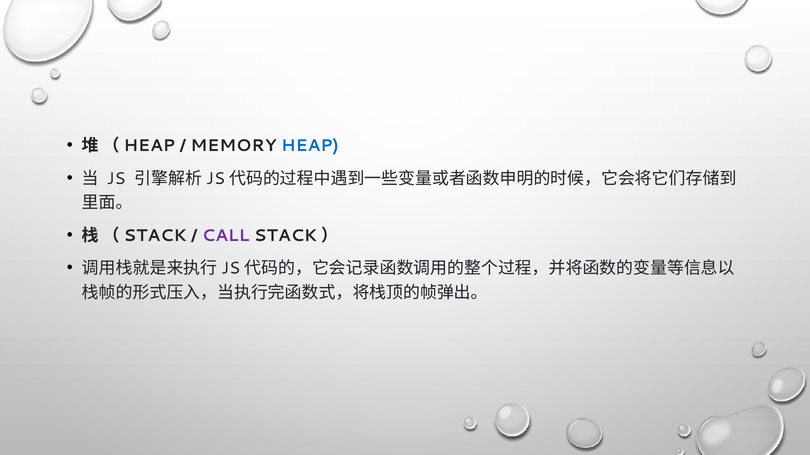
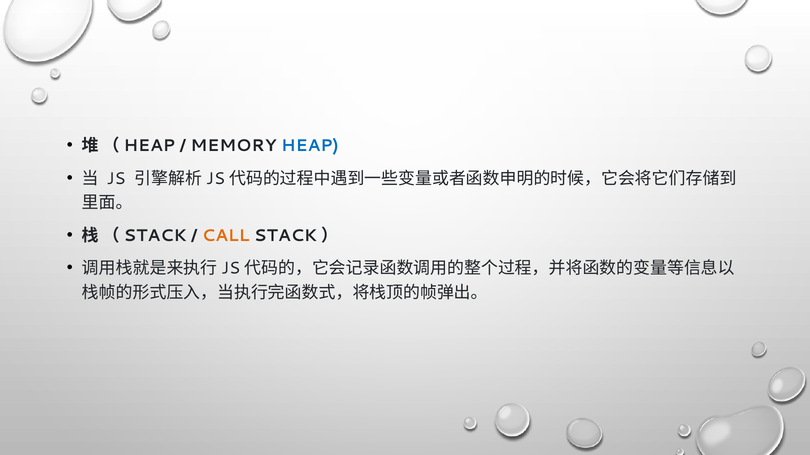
CALL colour: purple -> orange
